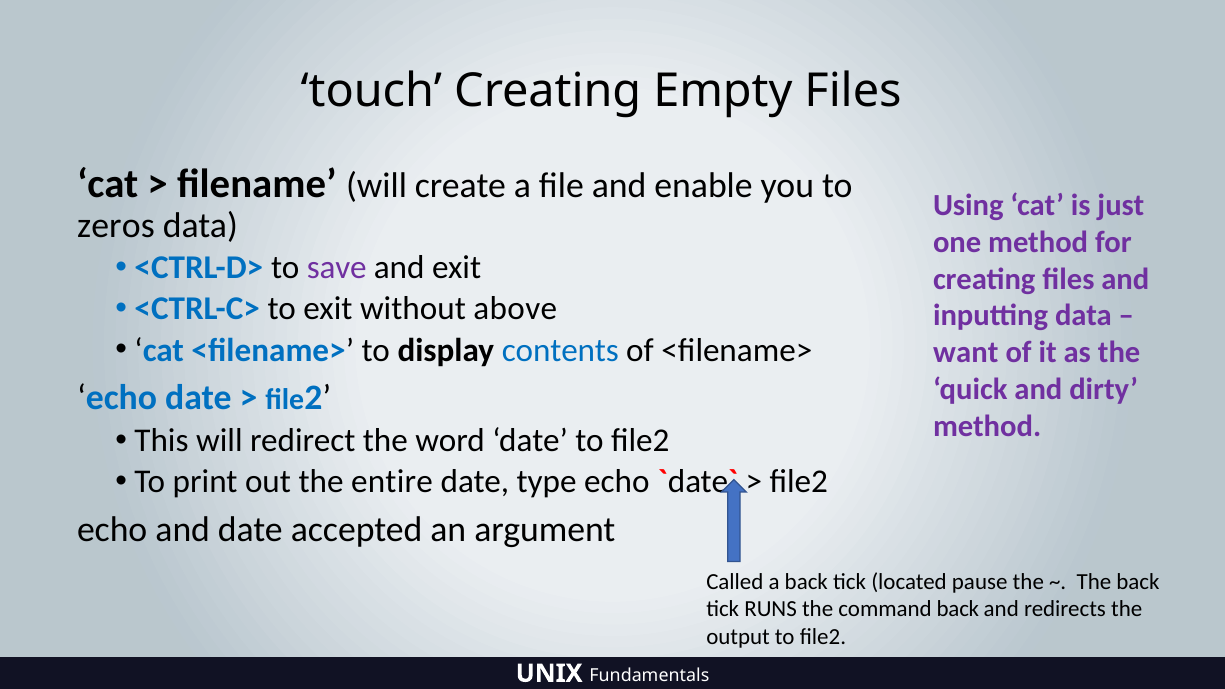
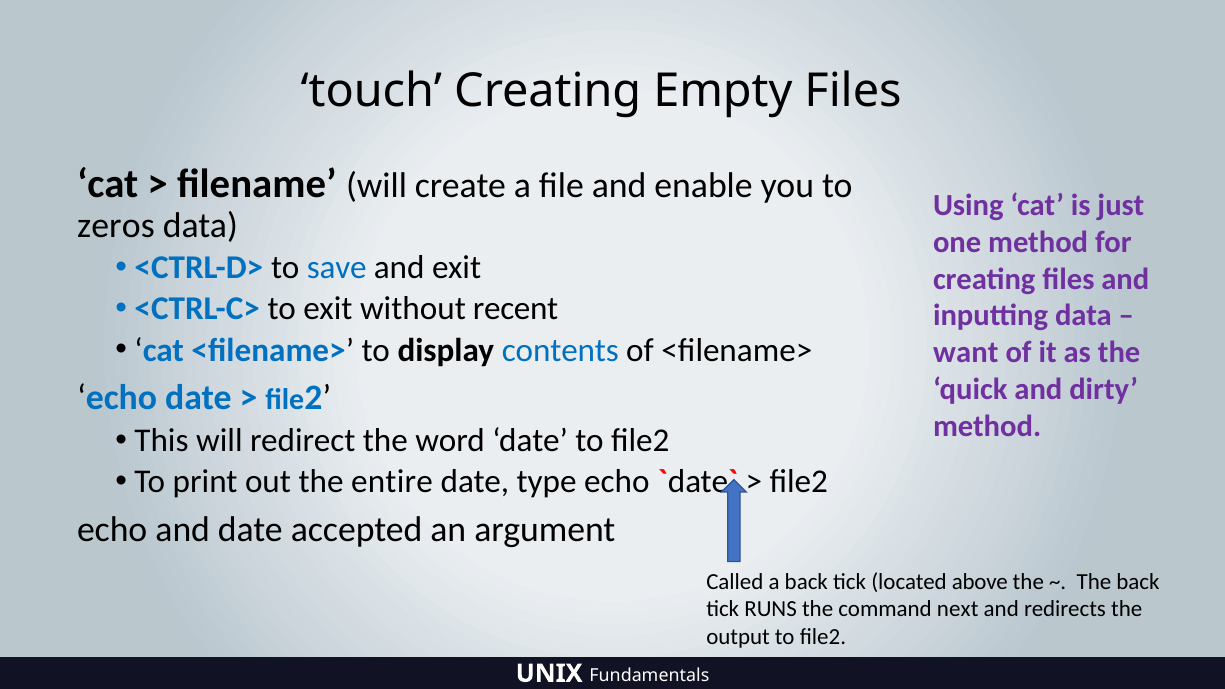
save colour: purple -> blue
above: above -> recent
pause: pause -> above
command back: back -> next
